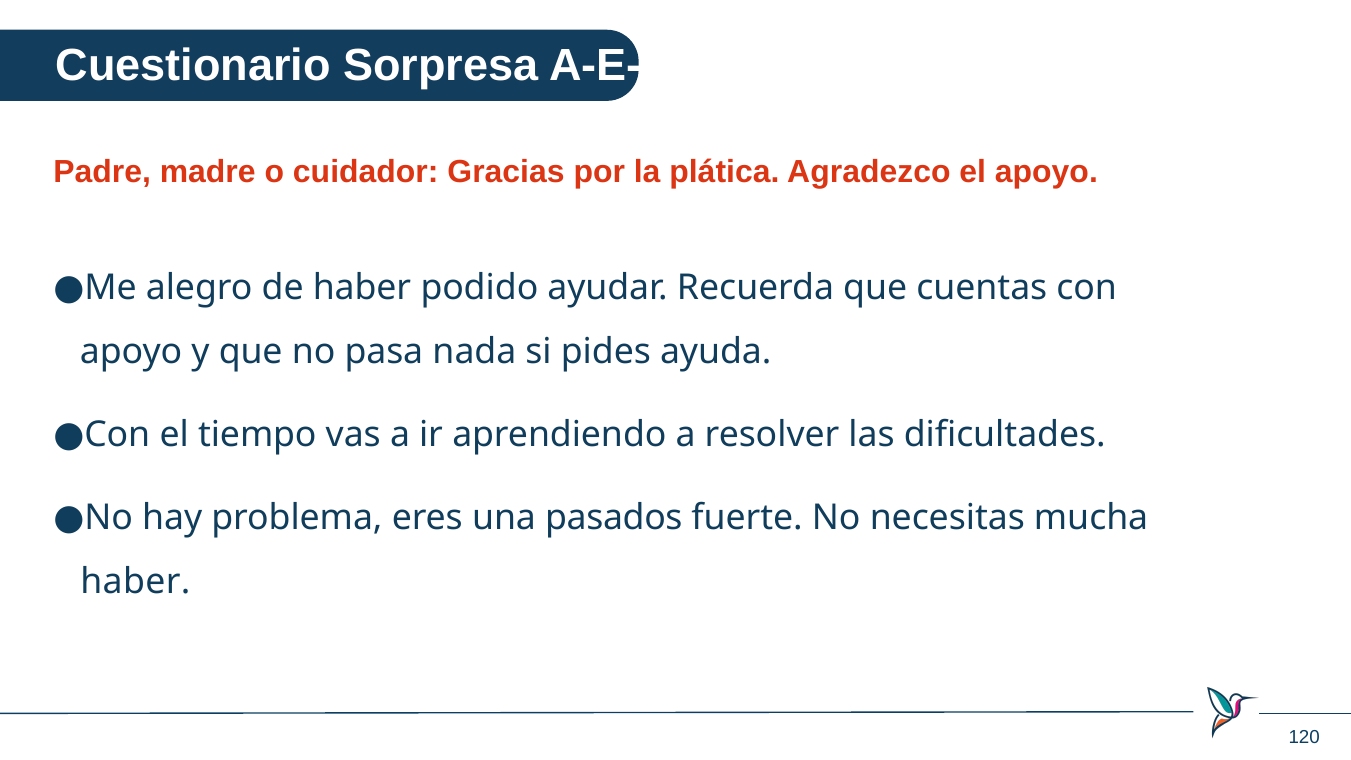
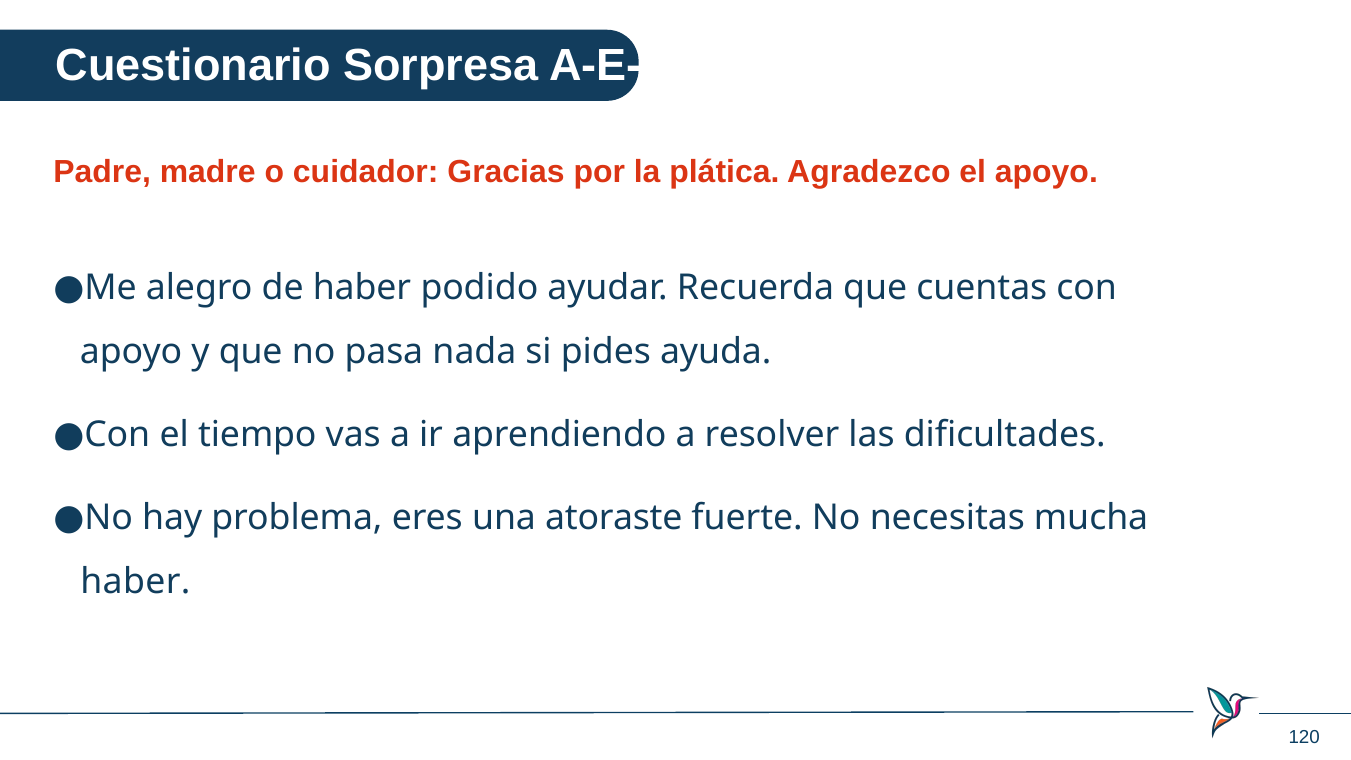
pasados: pasados -> atoraste
